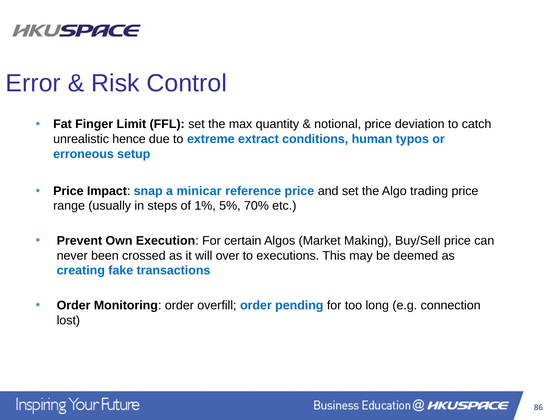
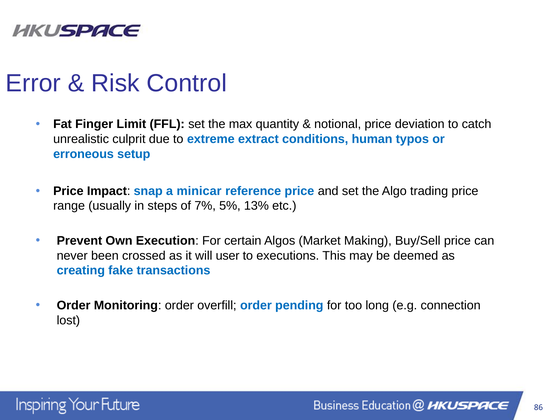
hence: hence -> culprit
1%: 1% -> 7%
70%: 70% -> 13%
over: over -> user
